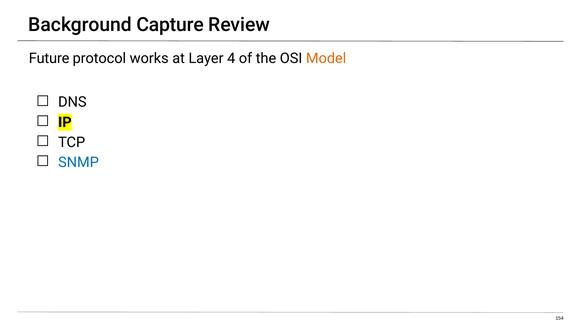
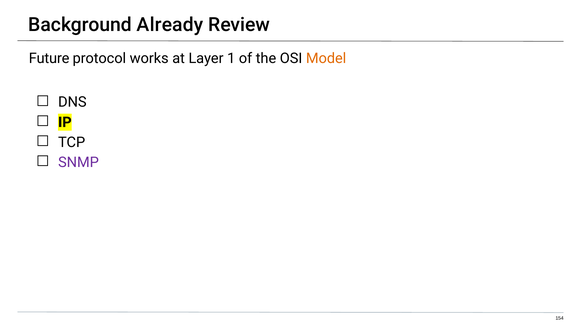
Capture: Capture -> Already
4: 4 -> 1
SNMP colour: blue -> purple
